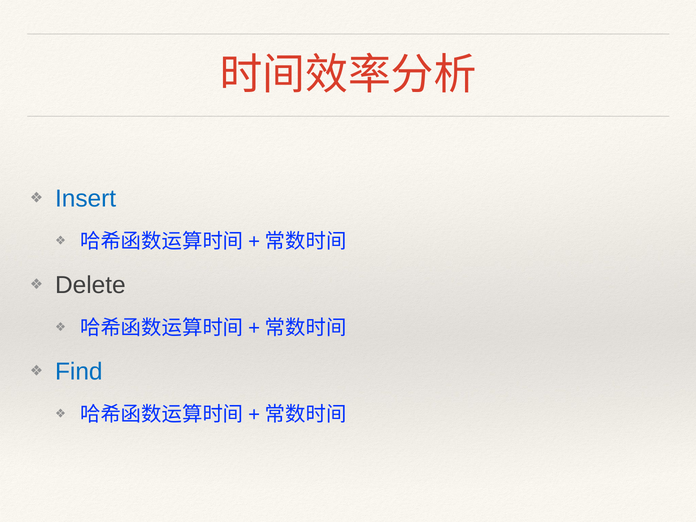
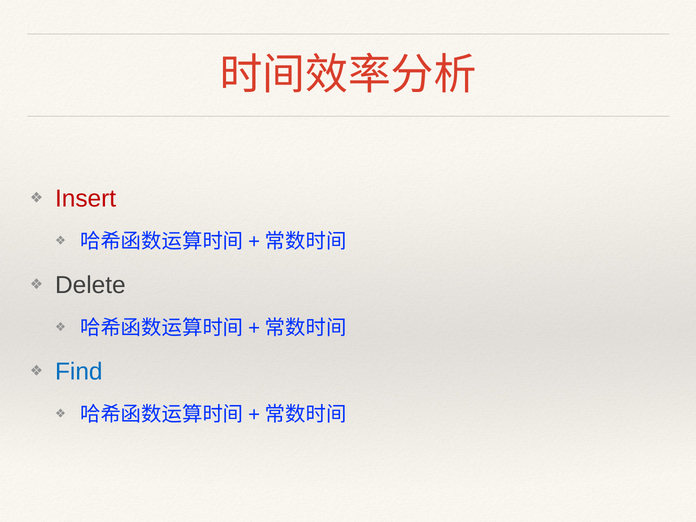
Insert colour: blue -> red
